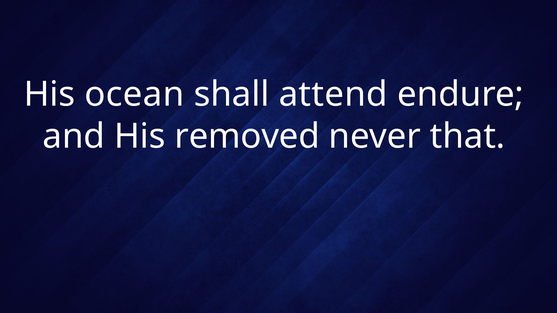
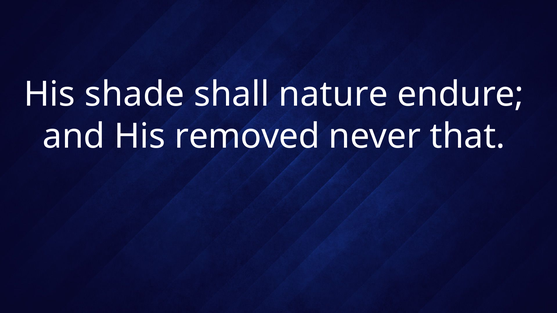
ocean: ocean -> shade
attend: attend -> nature
